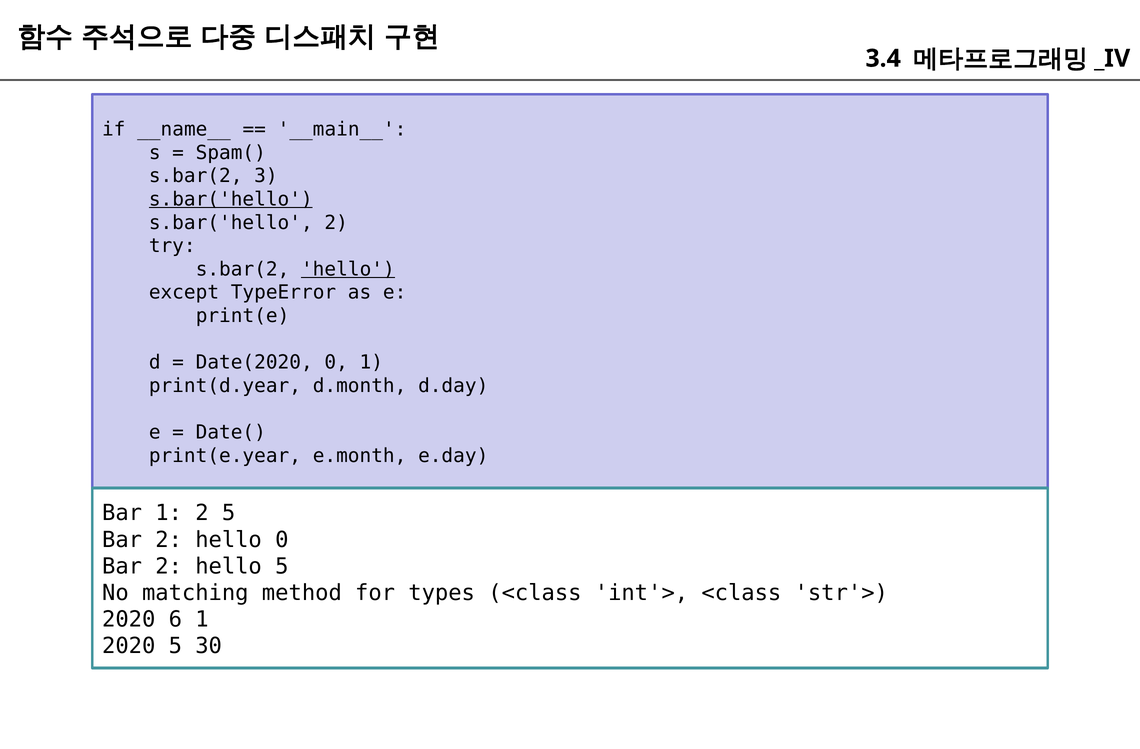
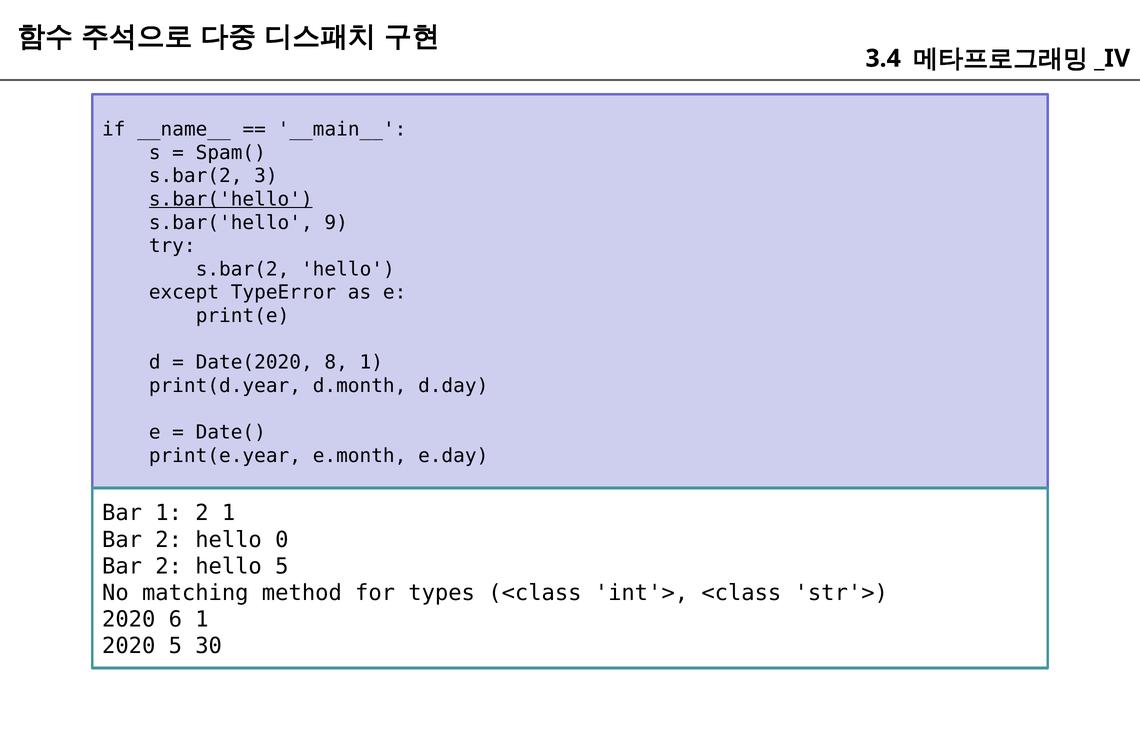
s.bar('hello 2: 2 -> 9
hello at (348, 269) underline: present -> none
Date(2020 0: 0 -> 8
2 5: 5 -> 1
